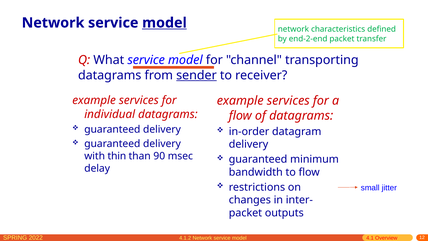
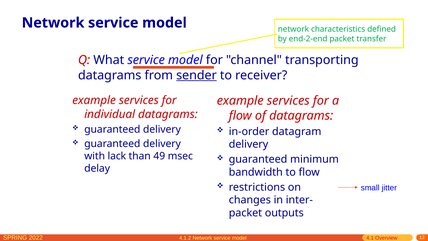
model at (164, 23) underline: present -> none
thin: thin -> lack
90: 90 -> 49
